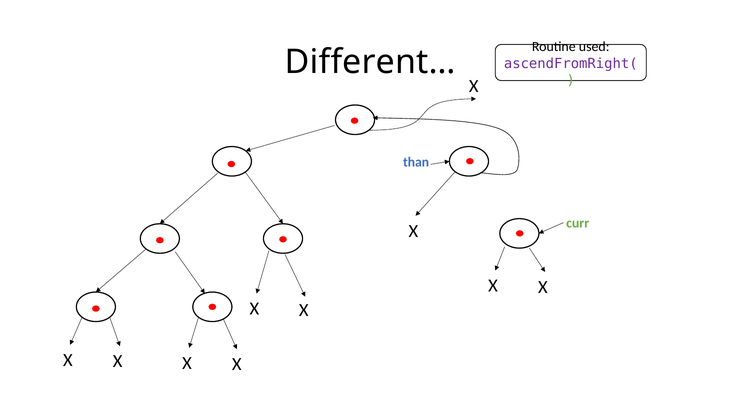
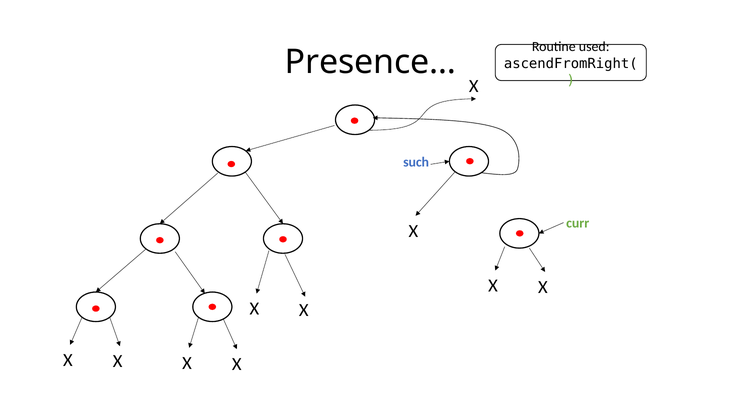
Different…: Different… -> Presence…
ascendFromRight( colour: purple -> black
than: than -> such
